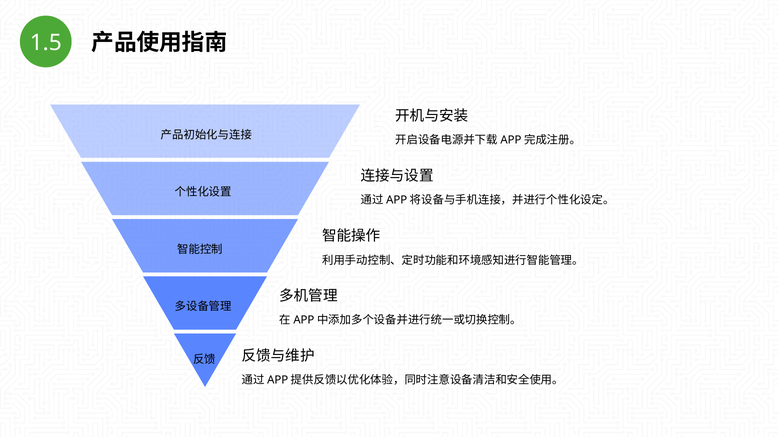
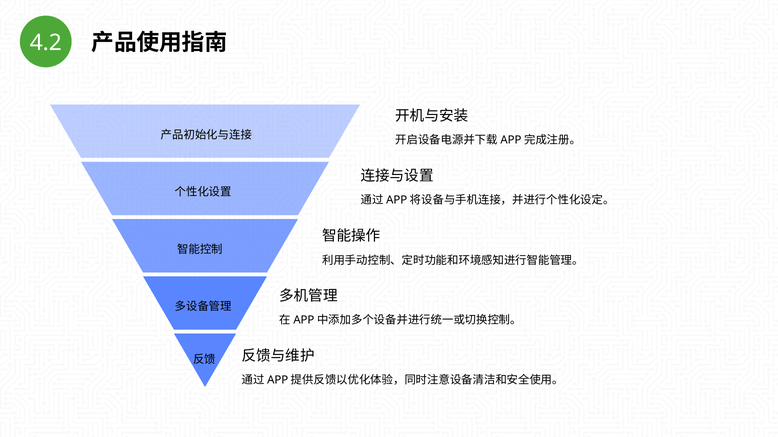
1.5: 1.5 -> 4.2
